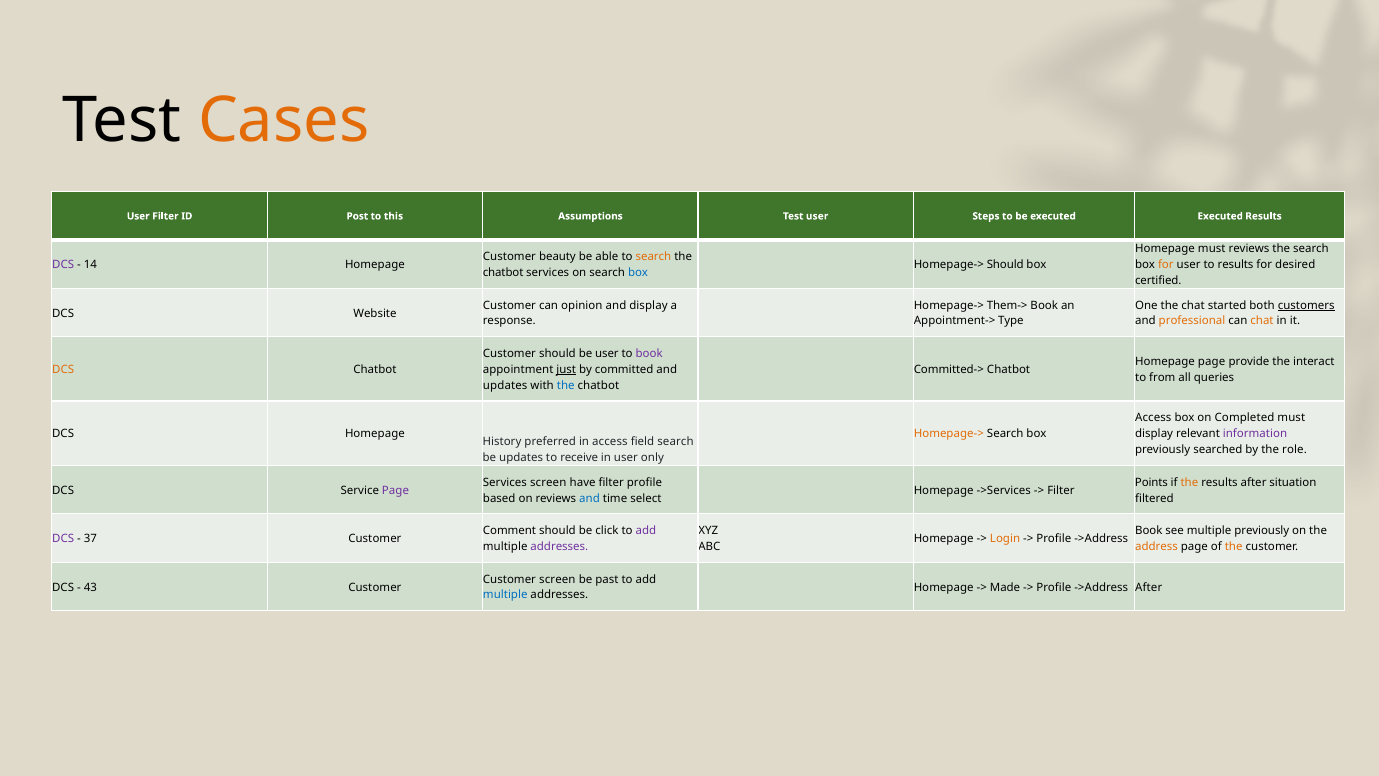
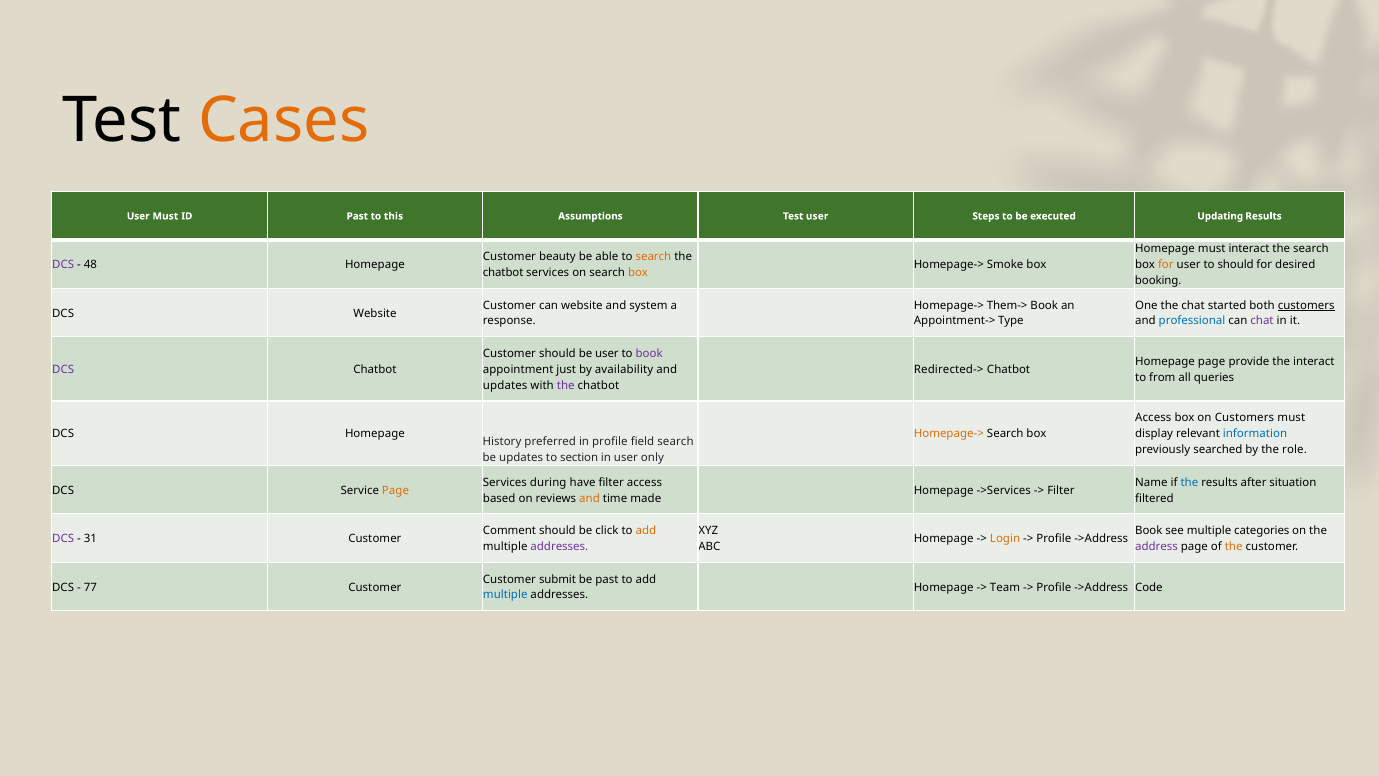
User Filter: Filter -> Must
ID Post: Post -> Past
executed Executed: Executed -> Updating
must reviews: reviews -> interact
14: 14 -> 48
Homepage-> Should: Should -> Smoke
to results: results -> should
box at (638, 273) colour: blue -> orange
certified: certified -> booking
can opinion: opinion -> website
and display: display -> system
professional colour: orange -> blue
chat at (1262, 321) colour: orange -> purple
DCS at (63, 369) colour: orange -> purple
just underline: present -> none
committed: committed -> availability
Committed->: Committed-> -> Redirected->
the at (566, 385) colour: blue -> purple
on Completed: Completed -> Customers
information colour: purple -> blue
in access: access -> profile
receive: receive -> section
Services screen: screen -> during
filter profile: profile -> access
Points: Points -> Name
the at (1189, 482) colour: orange -> blue
Page at (396, 490) colour: purple -> orange
and at (589, 498) colour: blue -> orange
select: select -> made
add at (646, 531) colour: purple -> orange
multiple previously: previously -> categories
37: 37 -> 31
address colour: orange -> purple
Customer screen: screen -> submit
43: 43 -> 77
Made: Made -> Team
->Address After: After -> Code
